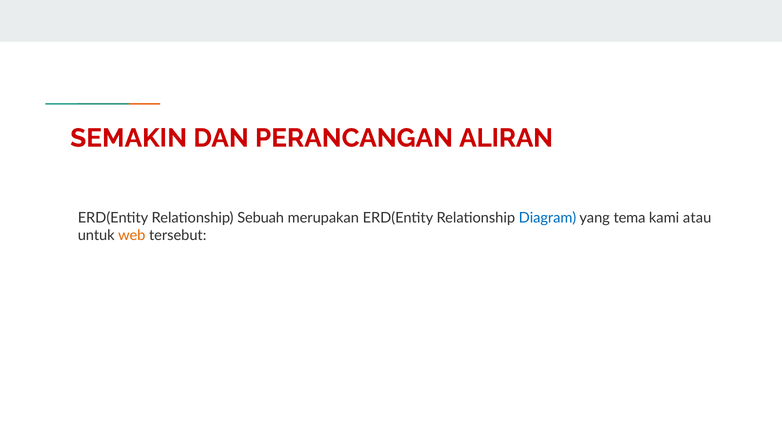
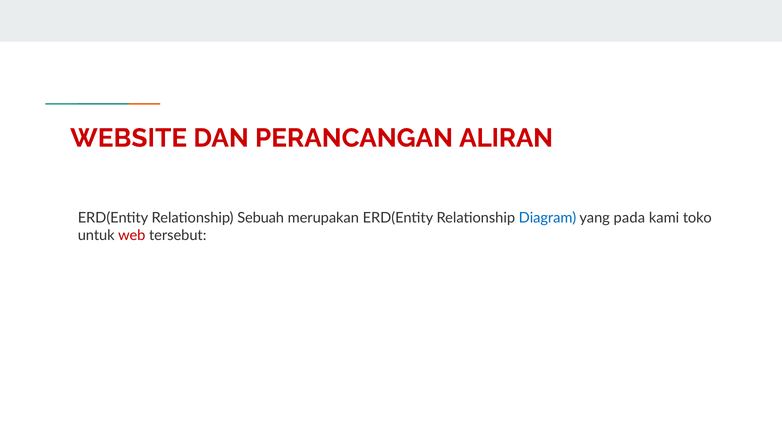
SEMAKIN: SEMAKIN -> WEBSITE
tema: tema -> pada
atau: atau -> toko
web colour: orange -> red
